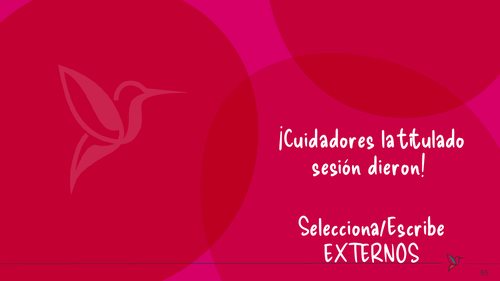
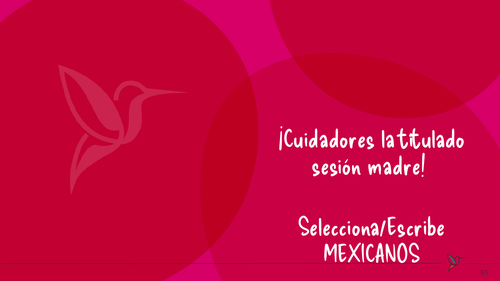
dieron: dieron -> madre
EXTERNOS: EXTERNOS -> MEXICANOS
